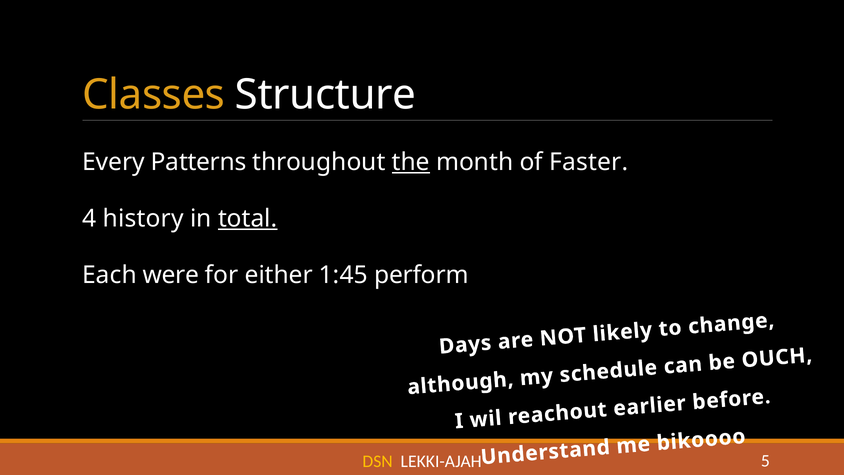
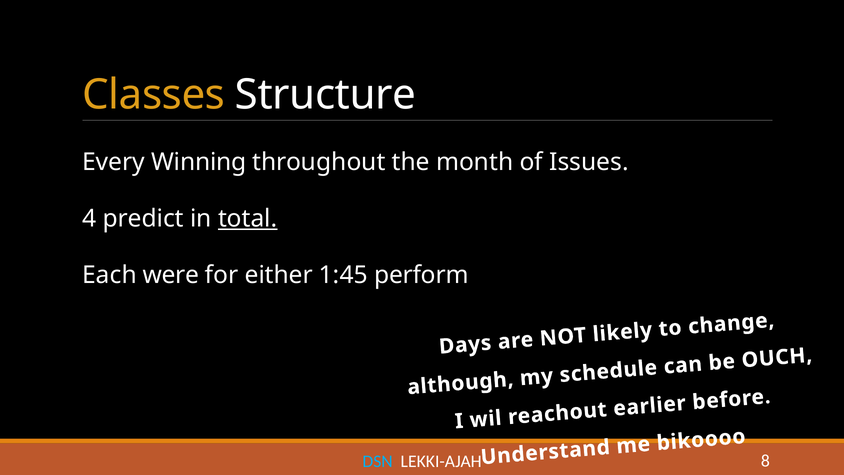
Patterns: Patterns -> Winning
the underline: present -> none
Faster: Faster -> Issues
history: history -> predict
DSN colour: yellow -> light blue
5: 5 -> 8
